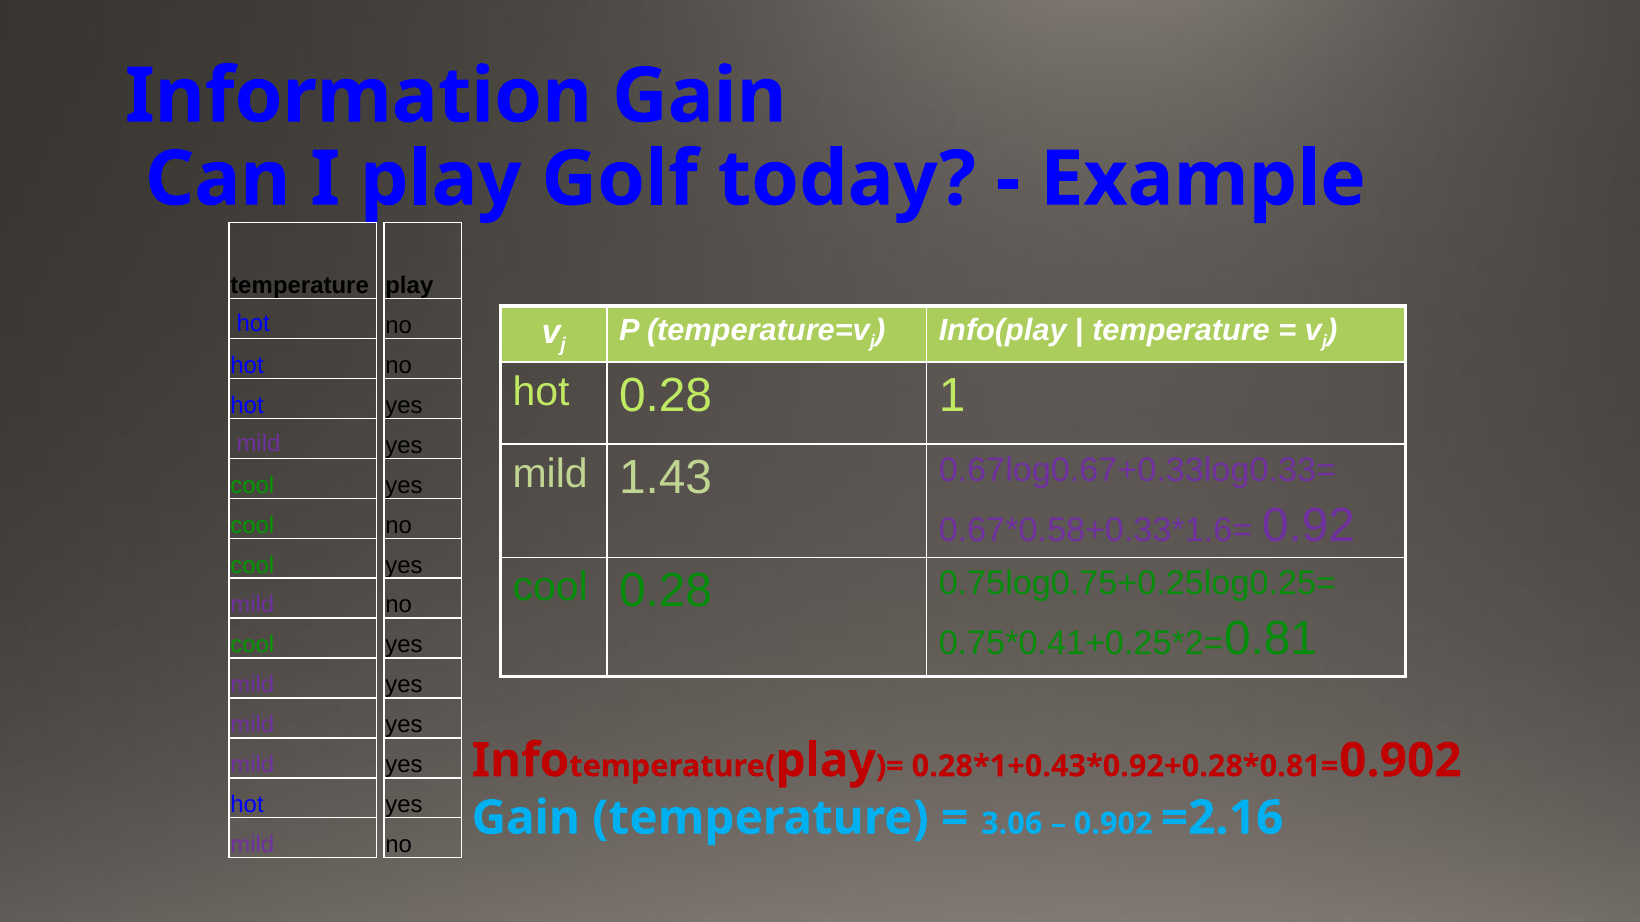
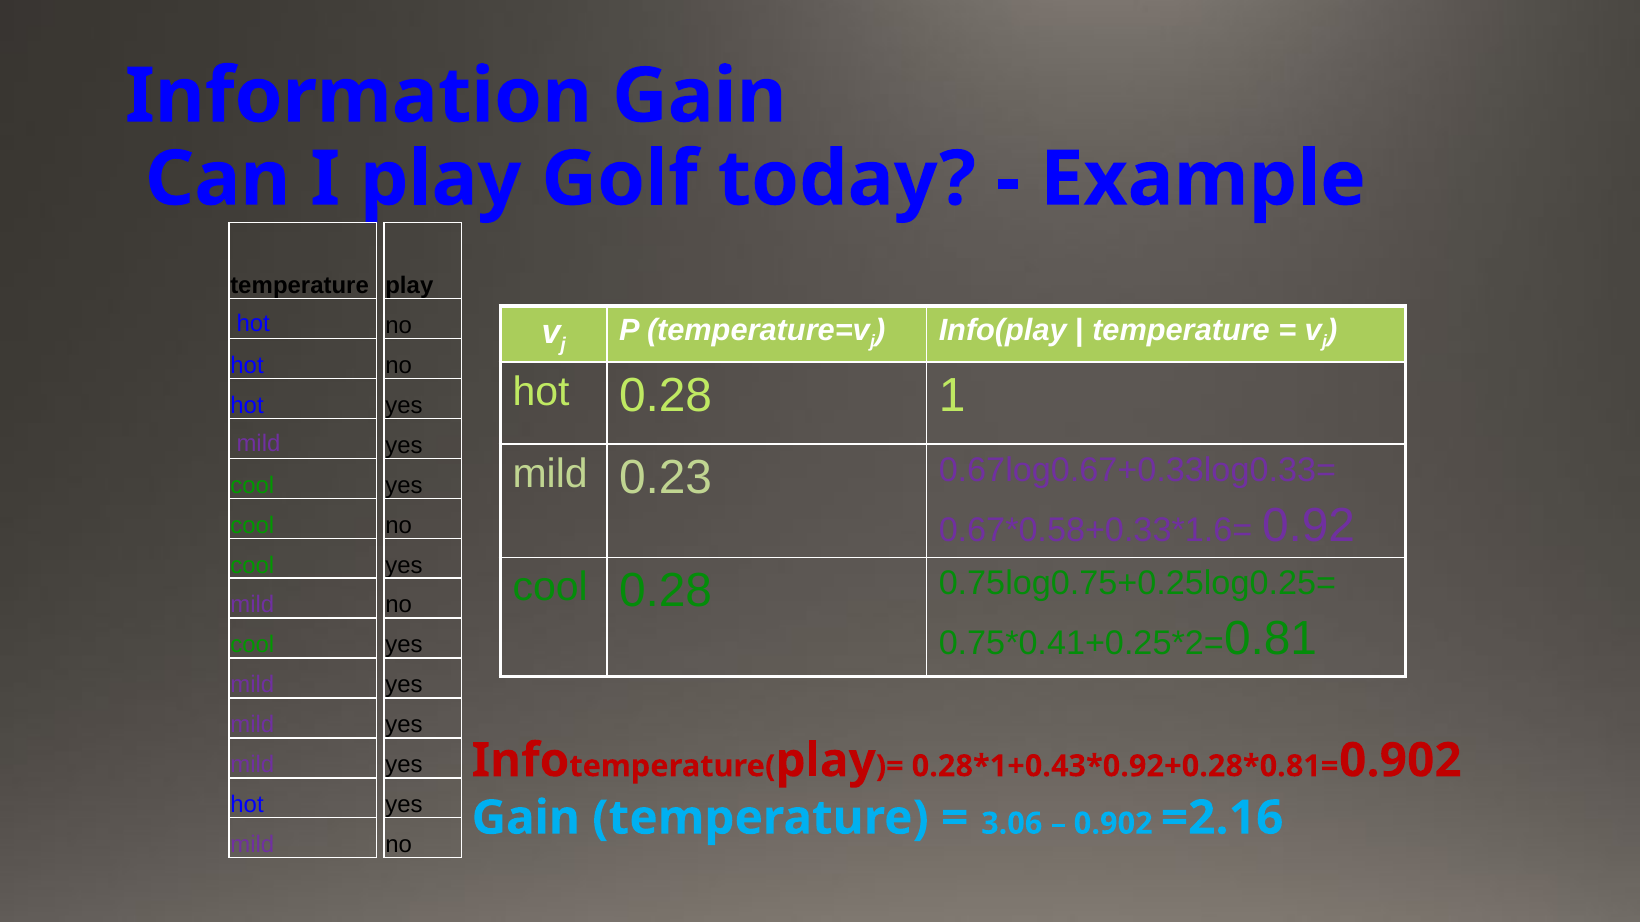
1.43: 1.43 -> 0.23
